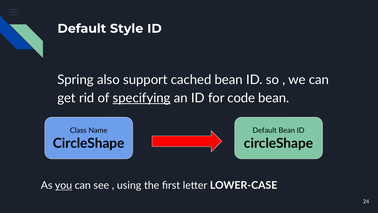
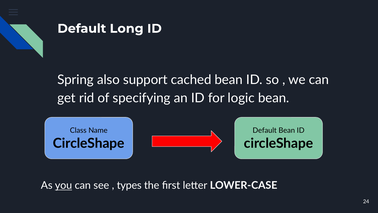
Style: Style -> Long
specifying underline: present -> none
code: code -> logic
using: using -> types
